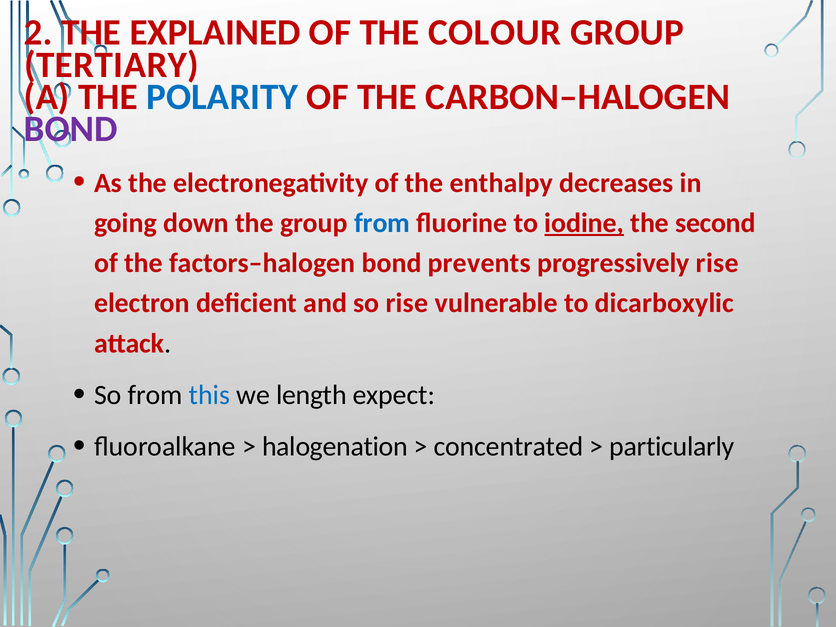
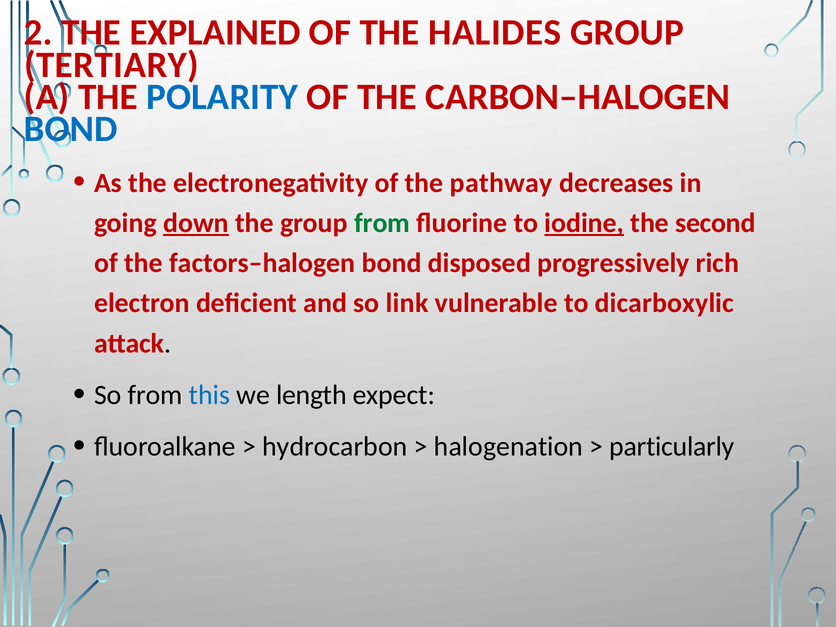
COLOUR: COLOUR -> HALIDES
BOND at (71, 129) colour: purple -> blue
enthalpy: enthalpy -> pathway
down underline: none -> present
from at (382, 223) colour: blue -> green
prevents: prevents -> disposed
progressively rise: rise -> rich
so rise: rise -> link
halogenation: halogenation -> hydrocarbon
concentrated: concentrated -> halogenation
